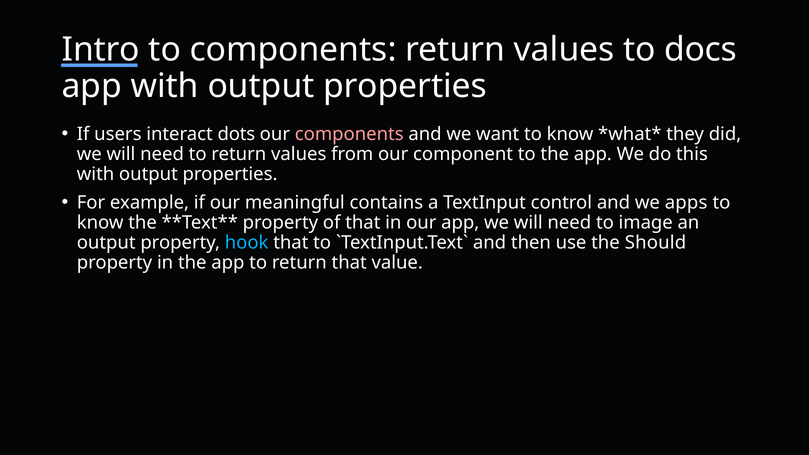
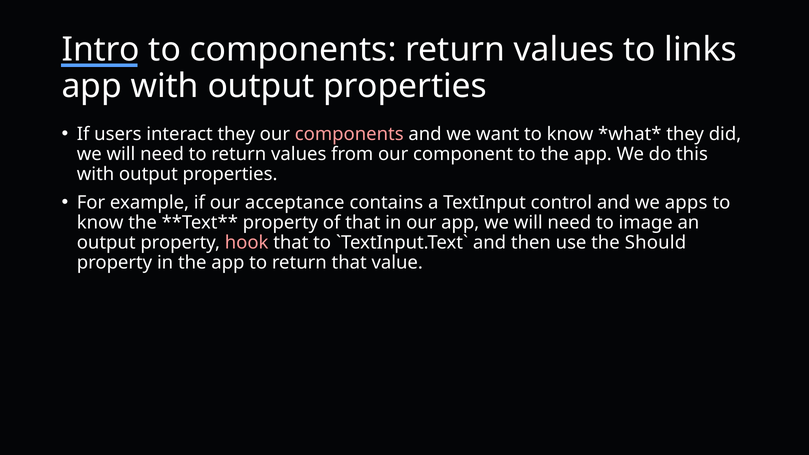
docs: docs -> links
interact dots: dots -> they
meaningful: meaningful -> acceptance
hook colour: light blue -> pink
